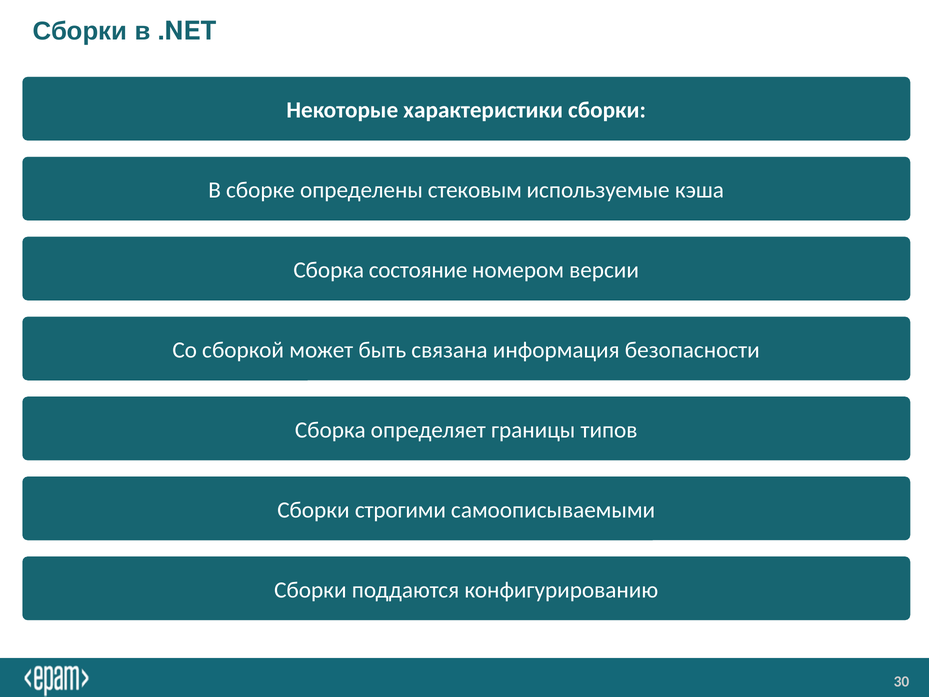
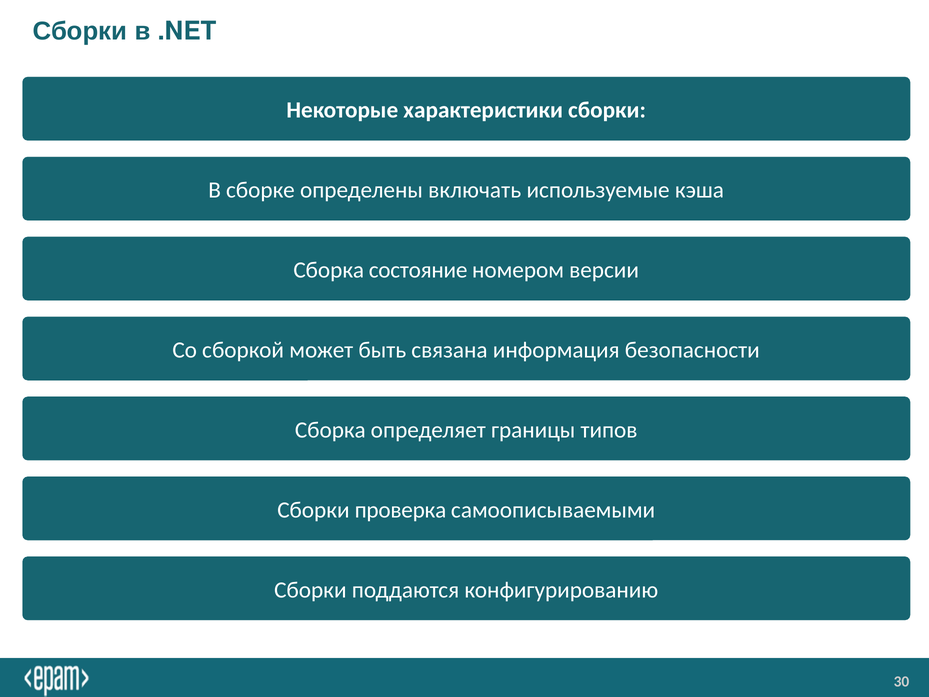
стековым: стековым -> включать
строгими: строгими -> проверка
